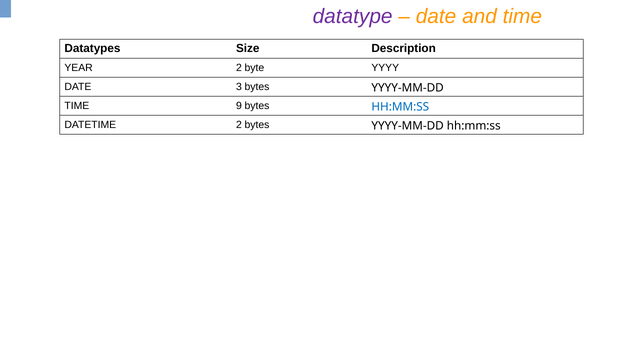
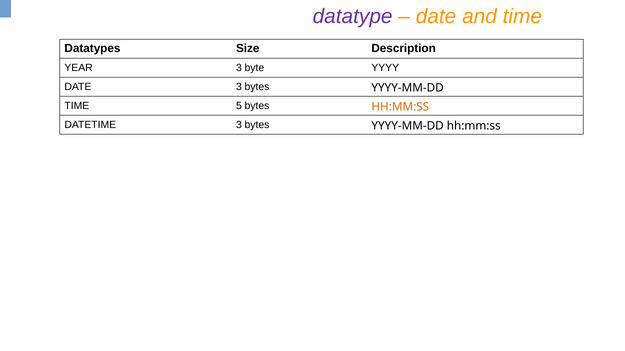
YEAR 2: 2 -> 3
9: 9 -> 5
HH:MM:SS at (400, 107) colour: blue -> orange
DATETIME 2: 2 -> 3
